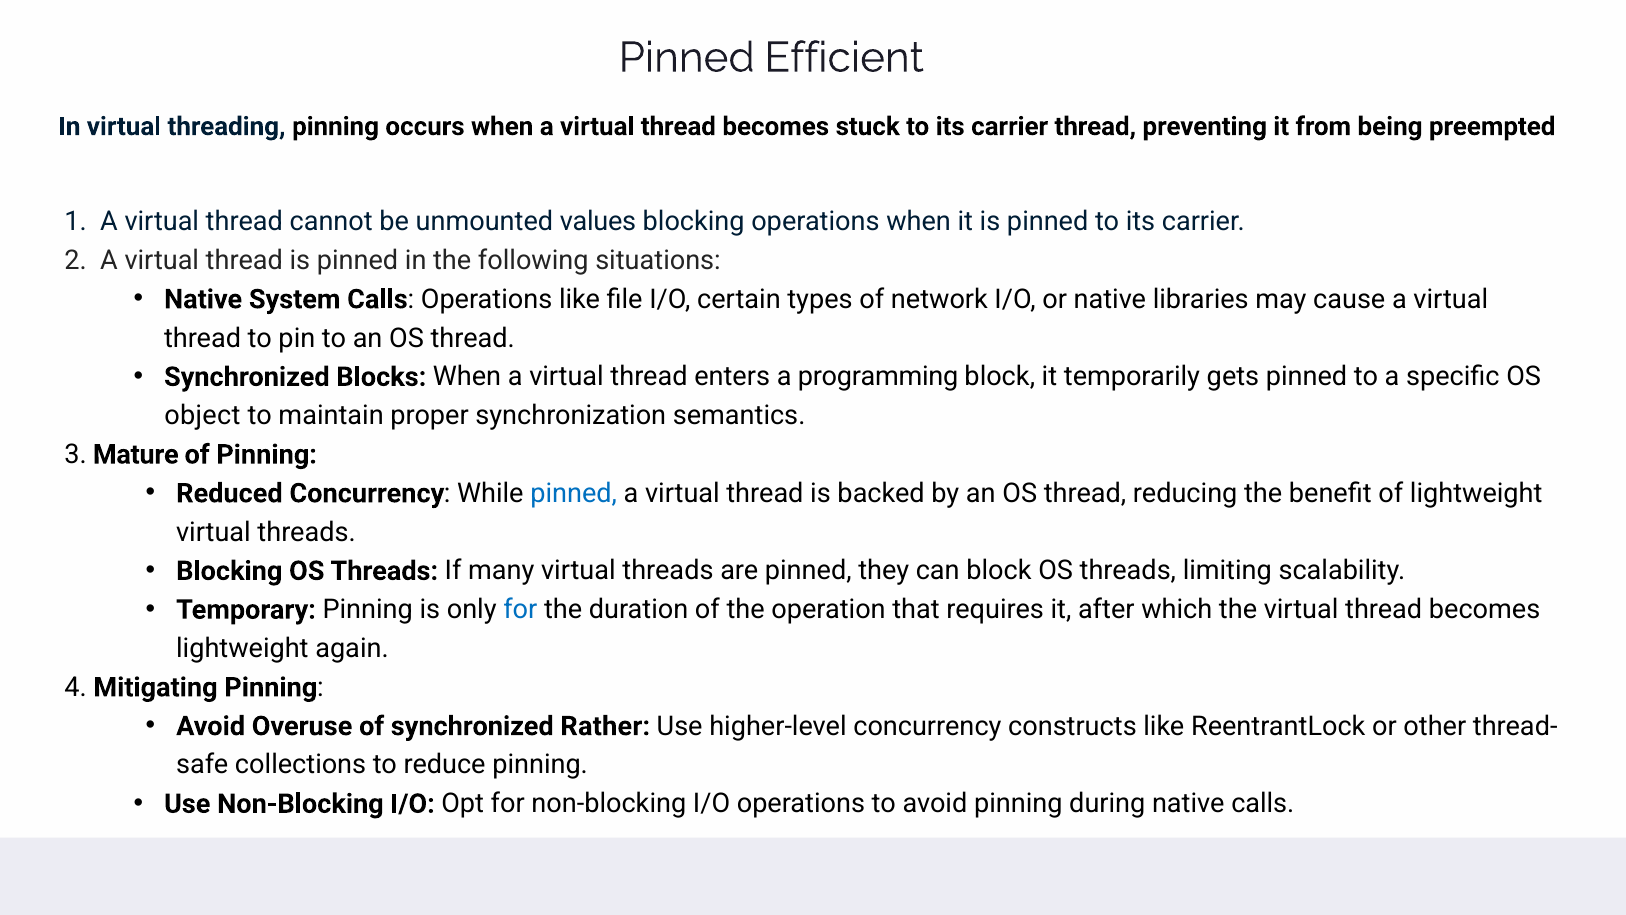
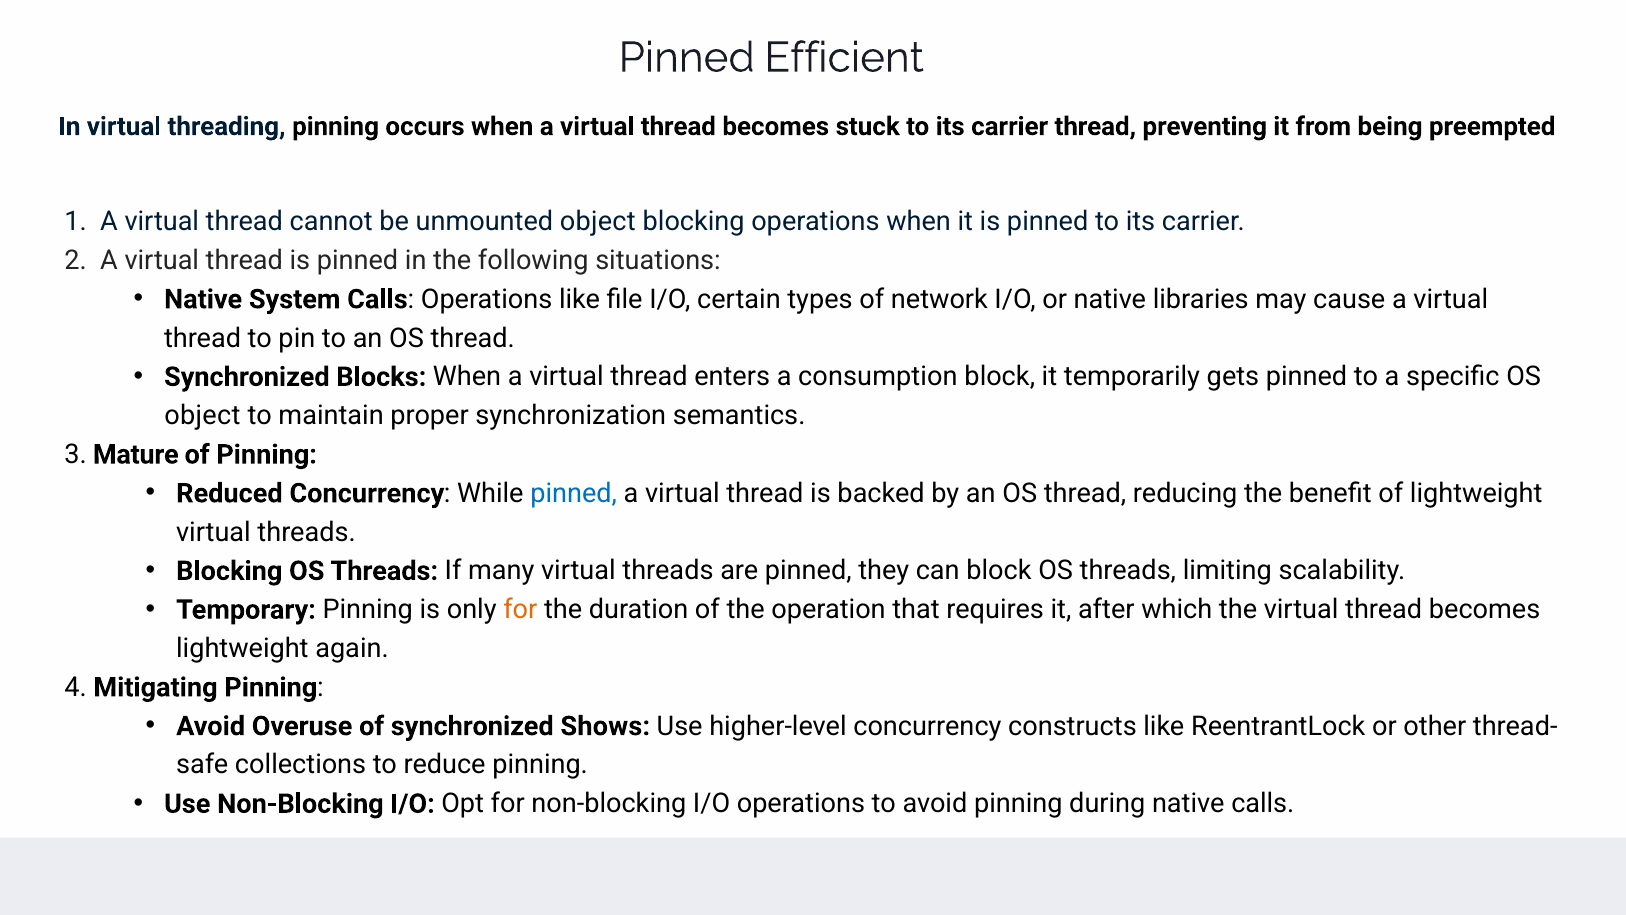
unmounted values: values -> object
programming: programming -> consumption
for at (520, 610) colour: blue -> orange
Rather: Rather -> Shows
